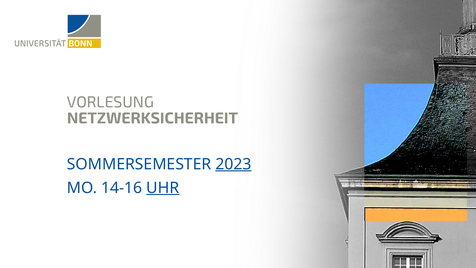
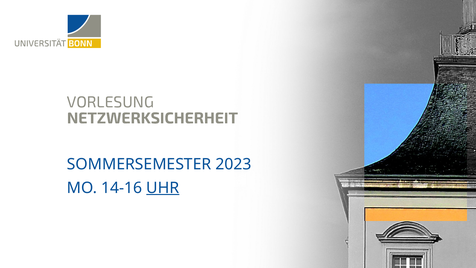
2023 underline: present -> none
